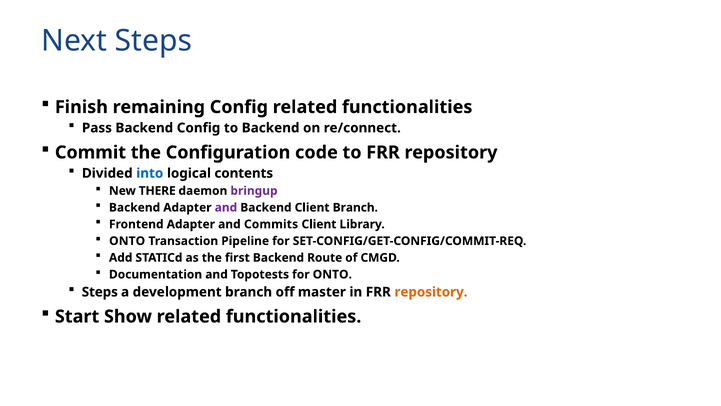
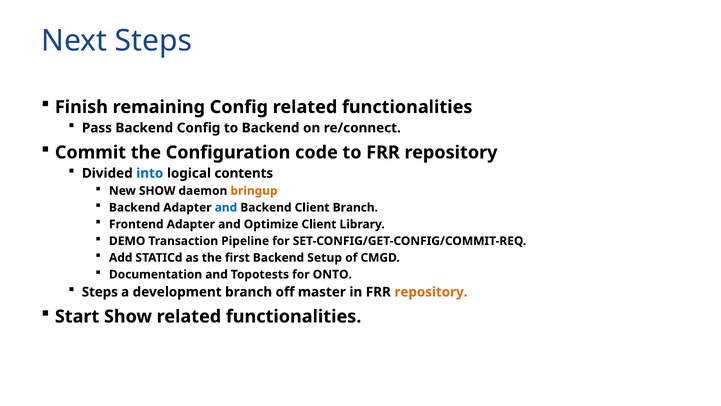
New THERE: THERE -> SHOW
bringup colour: purple -> orange
and at (226, 207) colour: purple -> blue
Commits: Commits -> Optimize
ONTO at (127, 241): ONTO -> DEMO
Route: Route -> Setup
